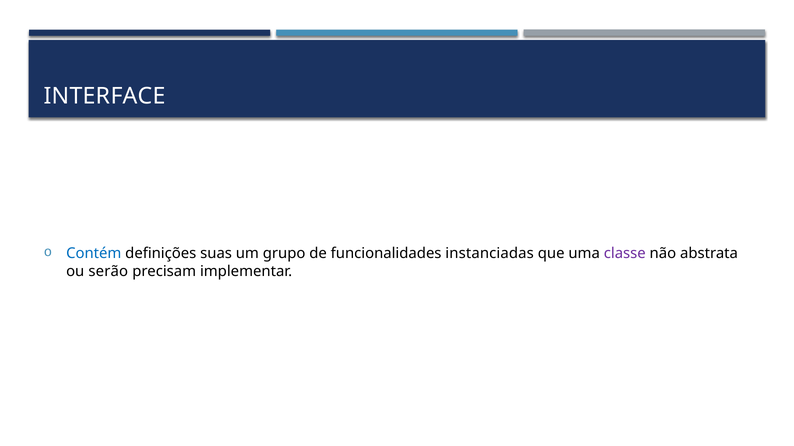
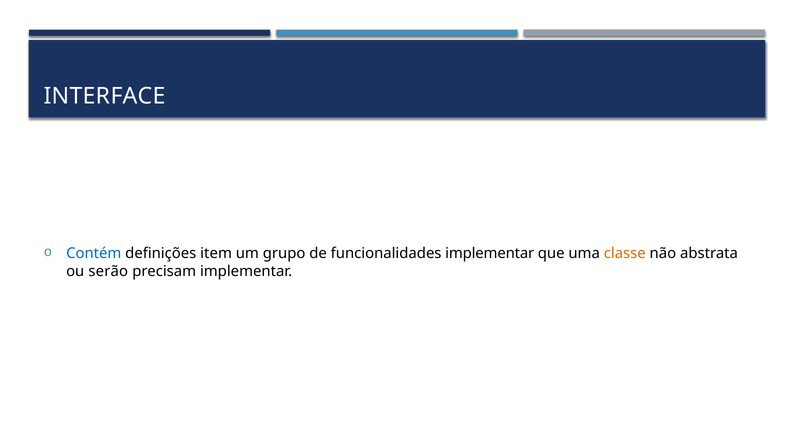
suas: suas -> item
funcionalidades instanciadas: instanciadas -> implementar
classe colour: purple -> orange
